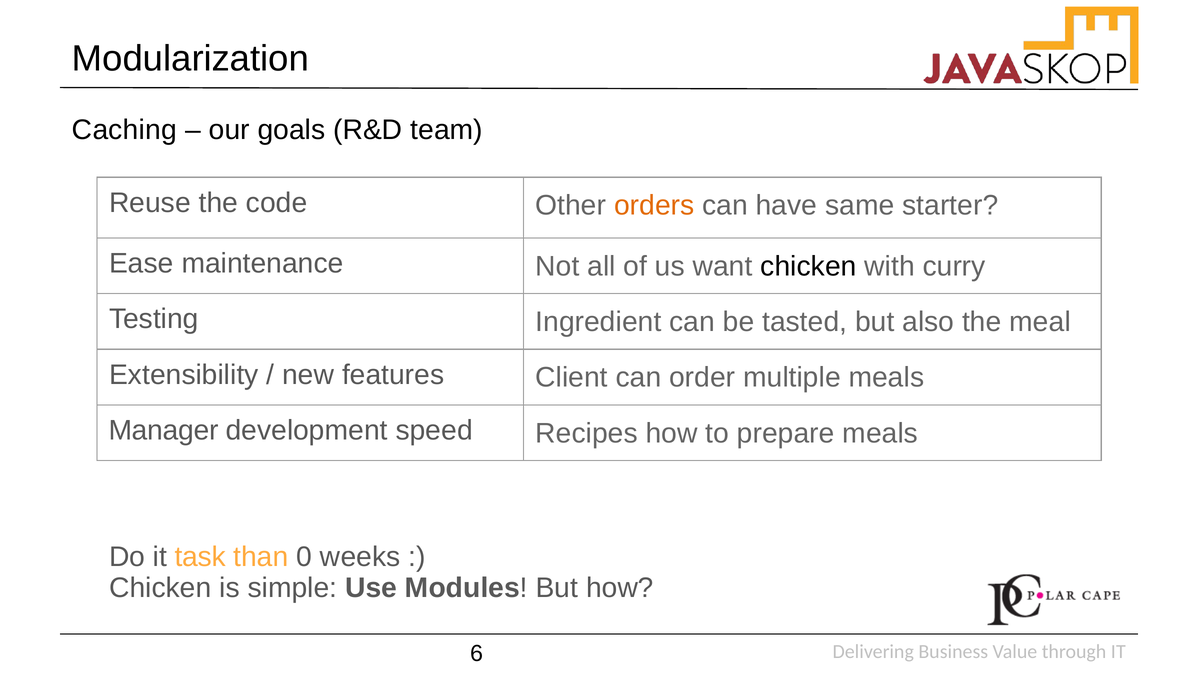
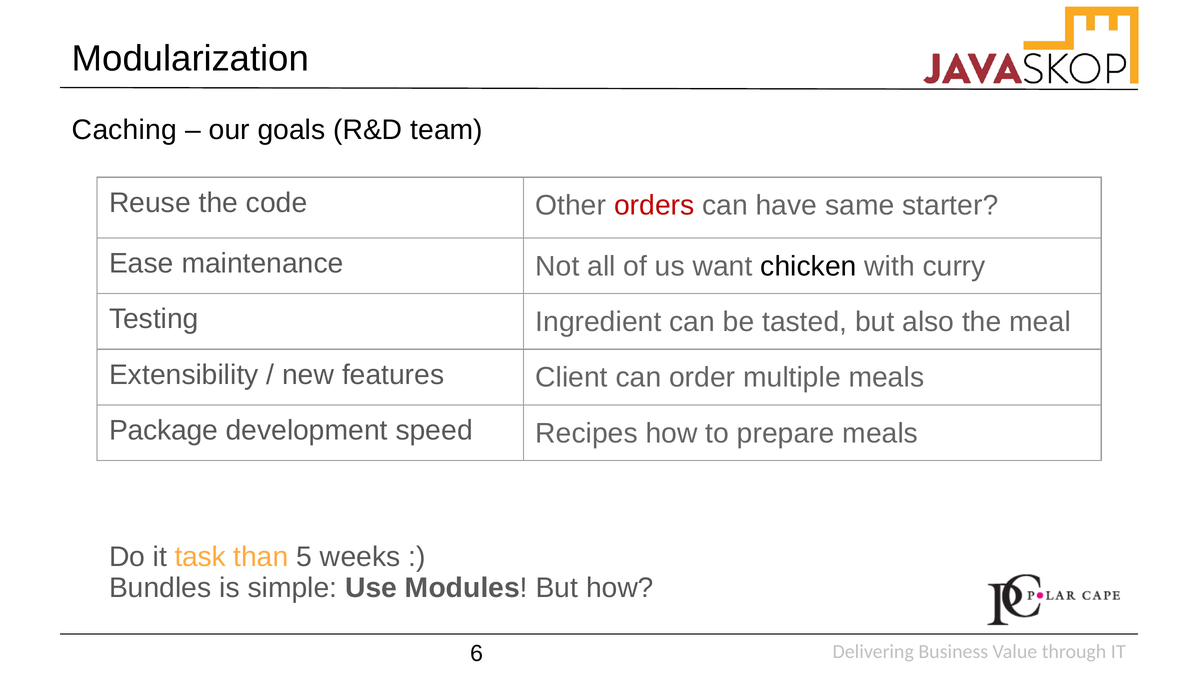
orders colour: orange -> red
Manager: Manager -> Package
0: 0 -> 5
Chicken at (160, 588): Chicken -> Bundles
